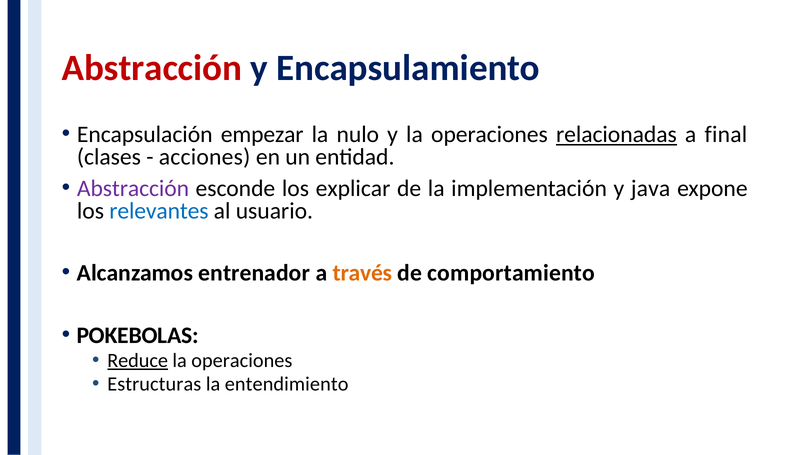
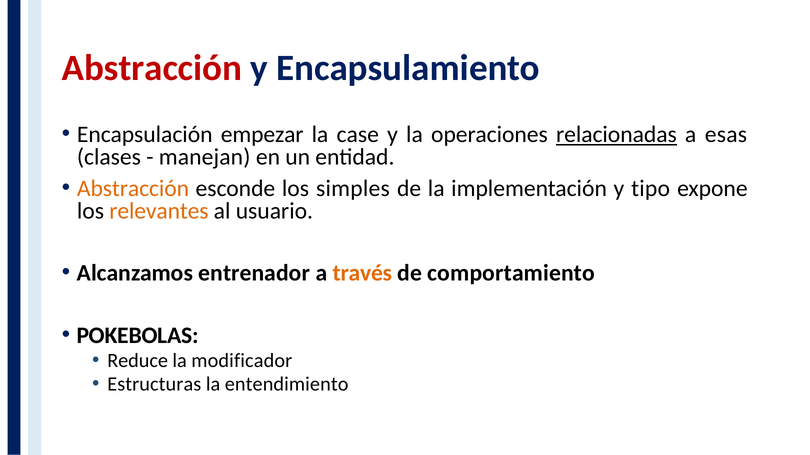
nulo: nulo -> case
final: final -> esas
acciones: acciones -> manejan
Abstracción at (133, 189) colour: purple -> orange
explicar: explicar -> simples
java: java -> tipo
relevantes colour: blue -> orange
Reduce underline: present -> none
operaciones at (242, 361): operaciones -> modificador
